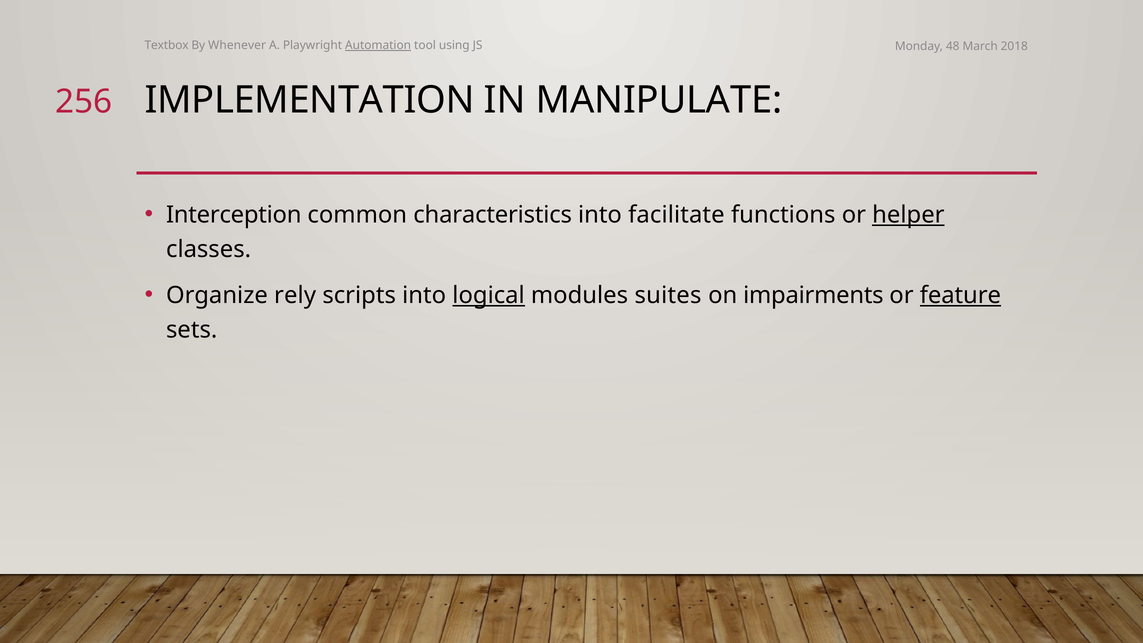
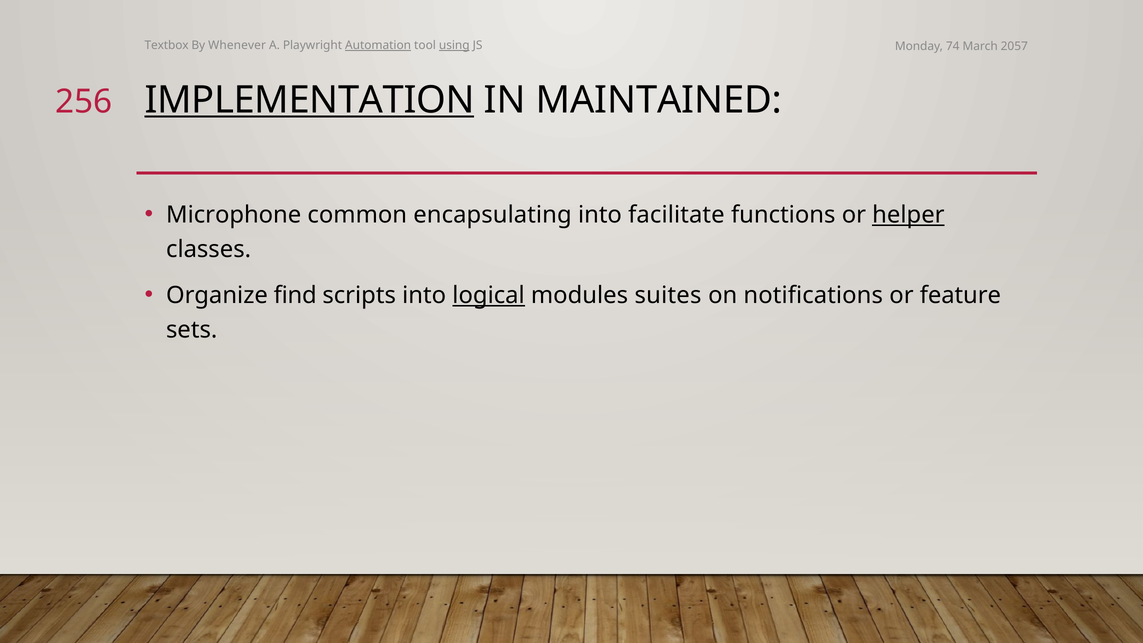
using underline: none -> present
48: 48 -> 74
2018: 2018 -> 2057
IMPLEMENTATION underline: none -> present
MANIPULATE: MANIPULATE -> MAINTAINED
Interception: Interception -> Microphone
characteristics: characteristics -> encapsulating
rely: rely -> find
impairments: impairments -> notifications
feature underline: present -> none
